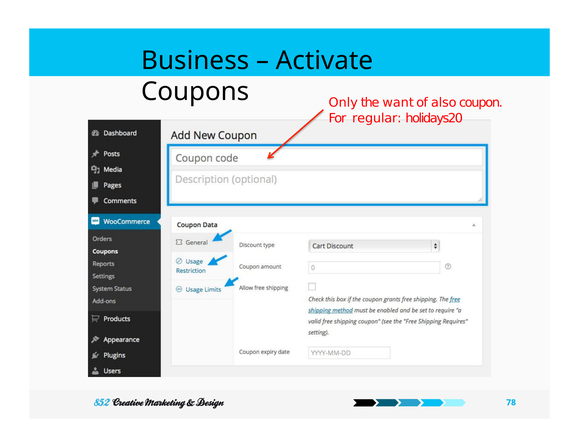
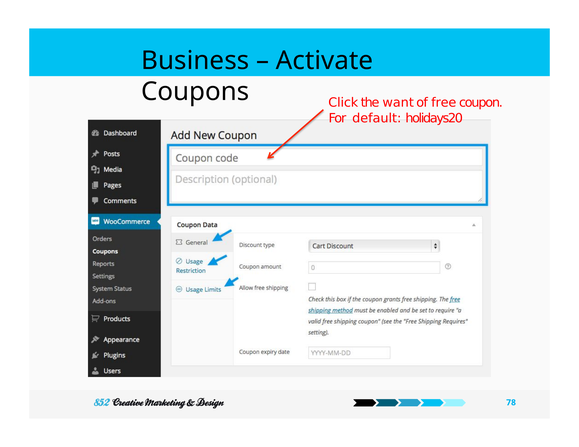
Only: Only -> Click
also: also -> free
regular: regular -> default
